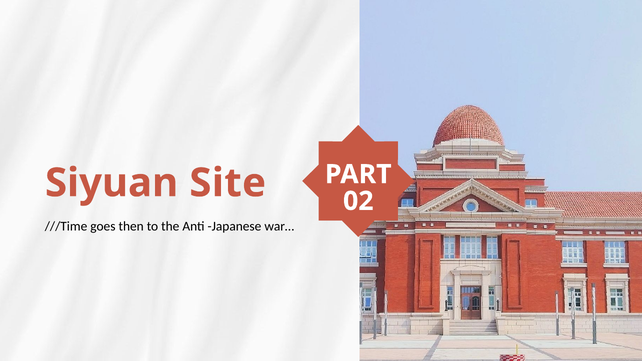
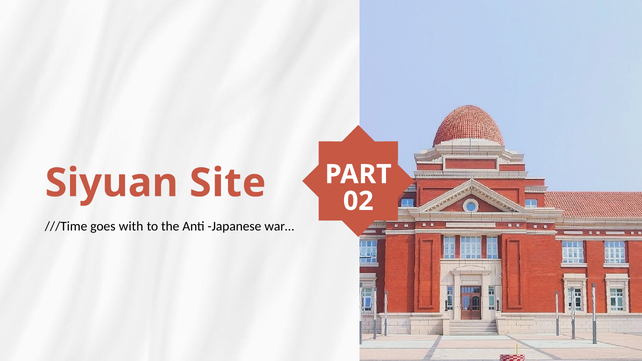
then: then -> with
